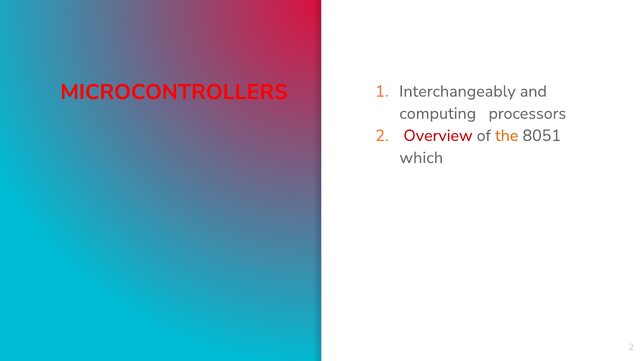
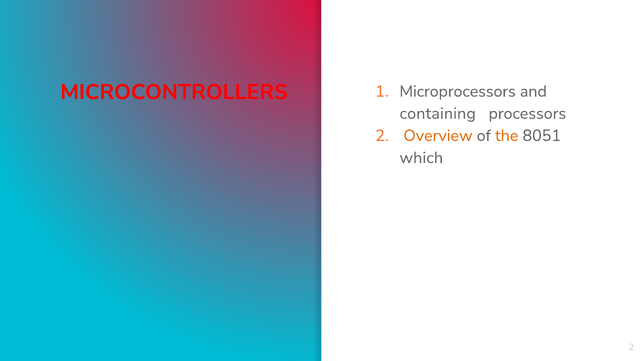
Interchangeably: Interchangeably -> Microprocessors
computing: computing -> containing
Overview colour: red -> orange
